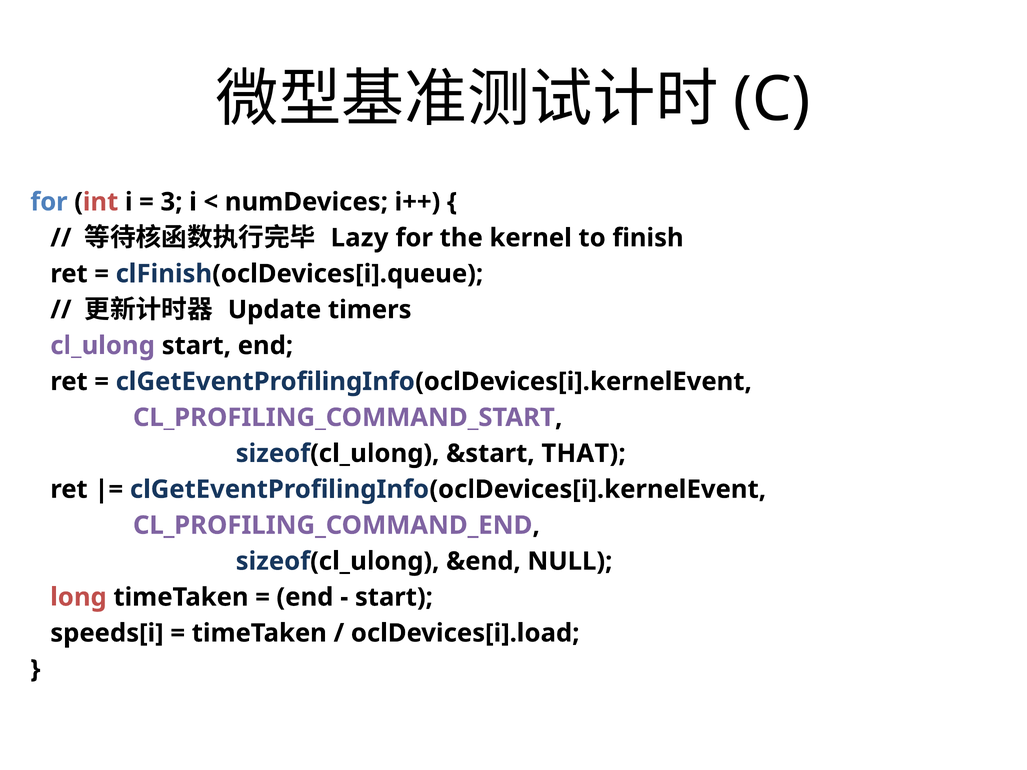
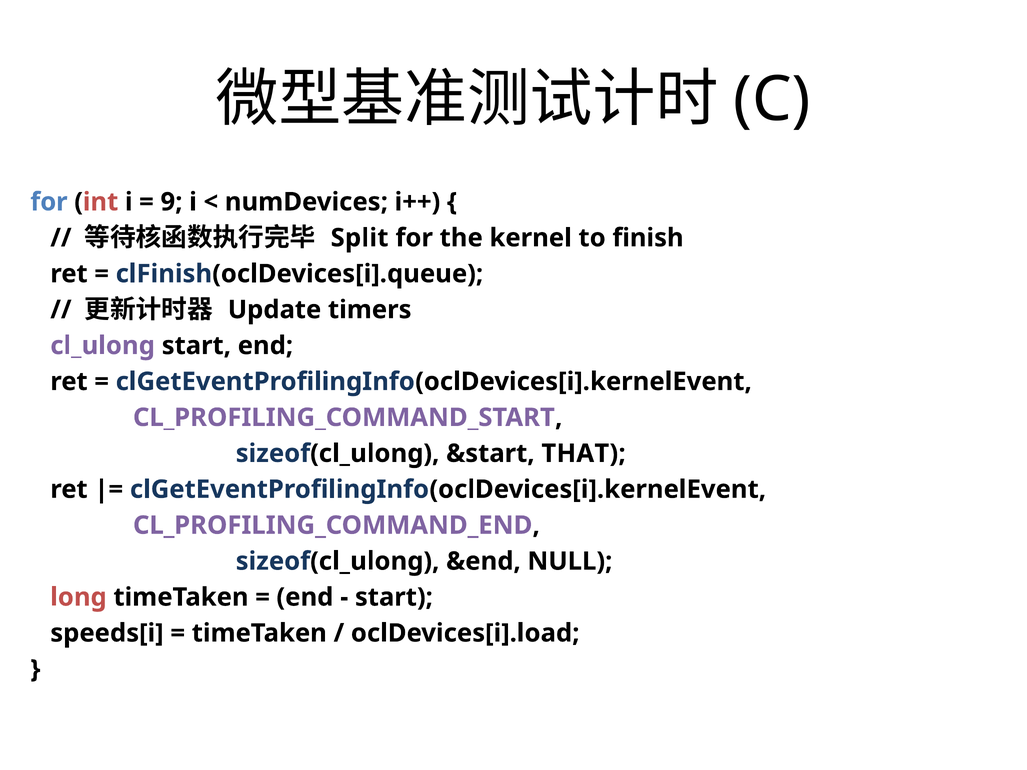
3: 3 -> 9
Lazy: Lazy -> Split
